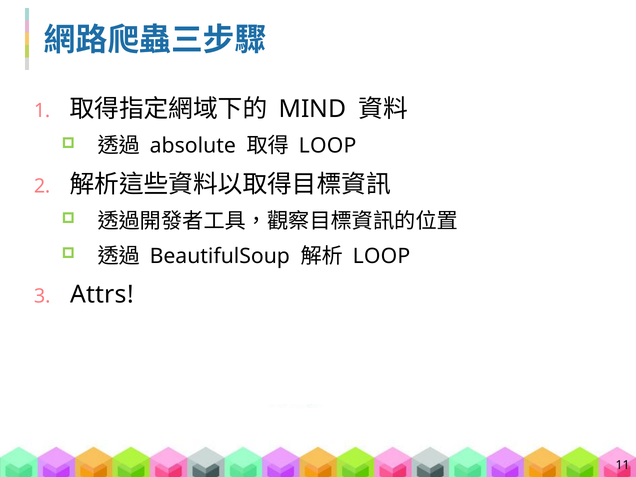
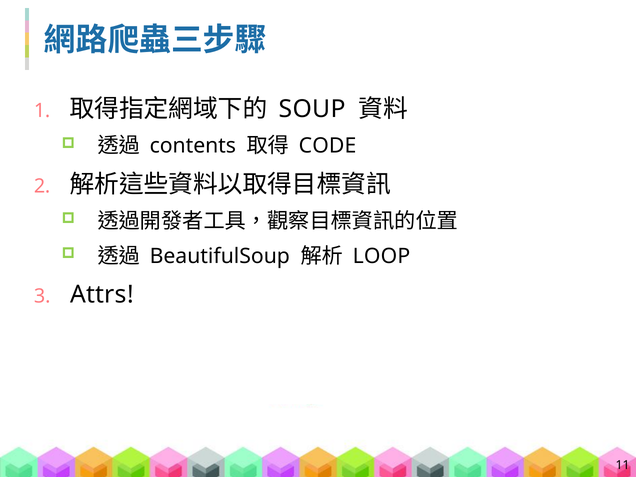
MIND: MIND -> SOUP
absolute: absolute -> contents
LOOP at (328, 146): LOOP -> CODE
